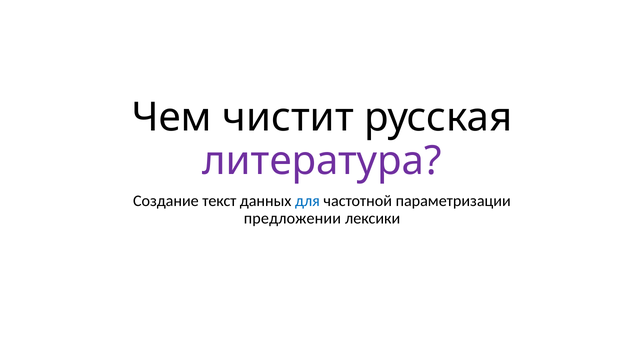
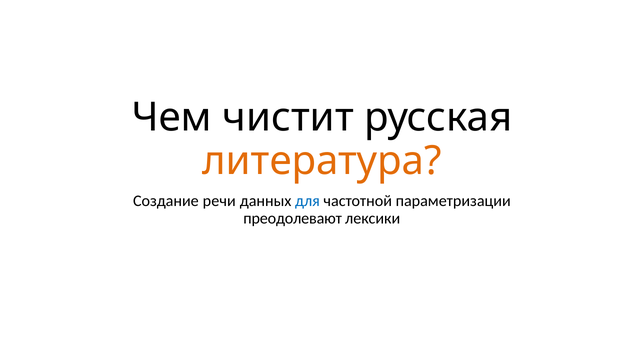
литература colour: purple -> orange
текст: текст -> речи
предложении: предложении -> преодолевают
